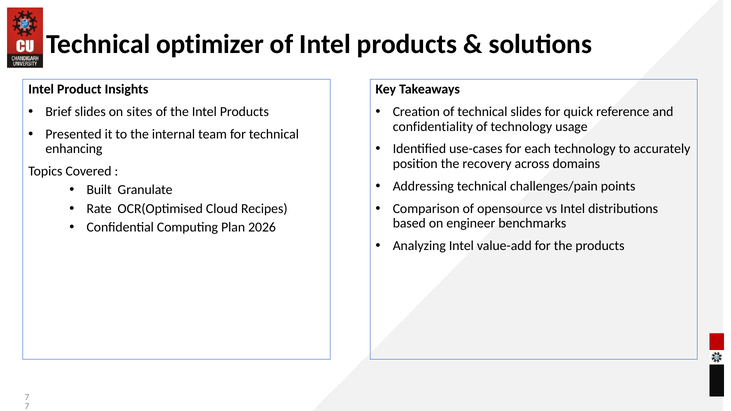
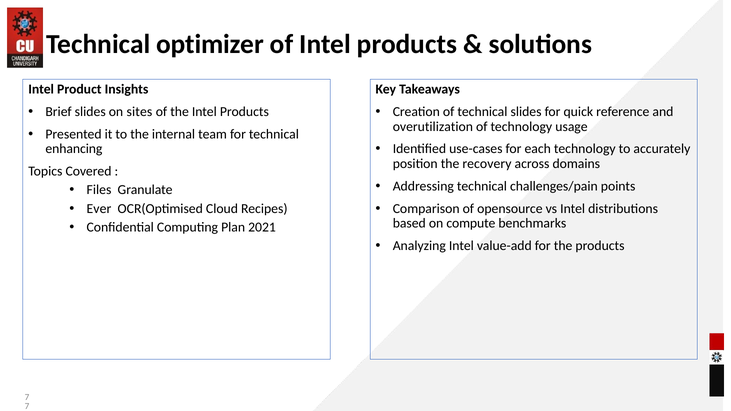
confidentiality: confidentiality -> overutilization
Built: Built -> Files
Rate: Rate -> Ever
engineer: engineer -> compute
2026: 2026 -> 2021
